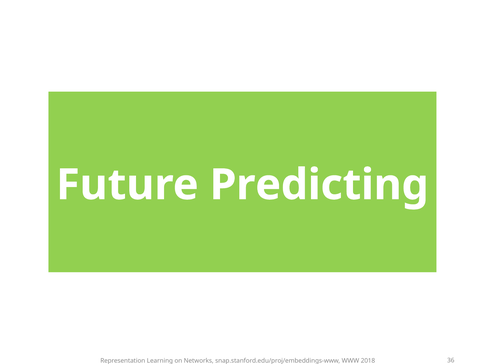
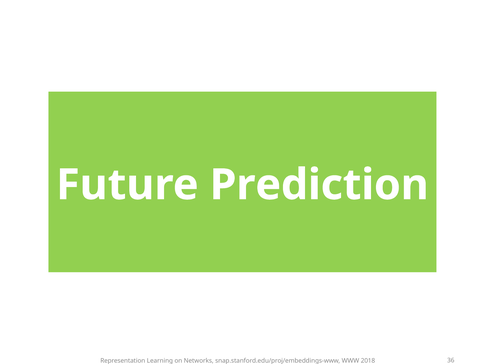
Predicting: Predicting -> Prediction
